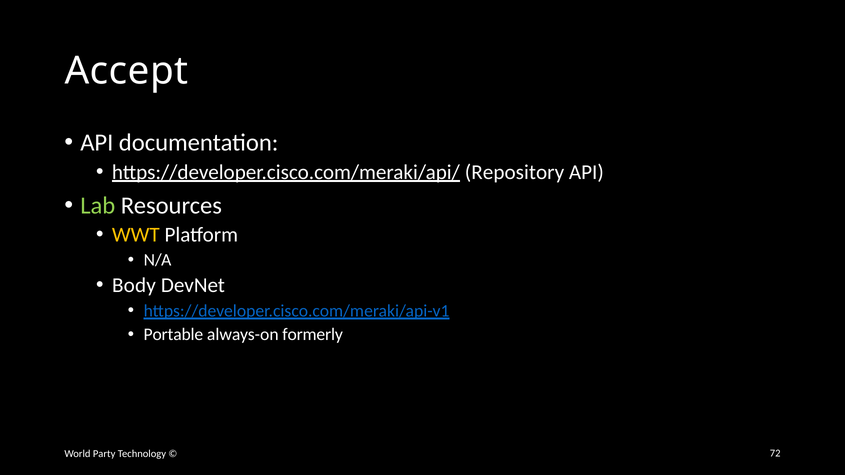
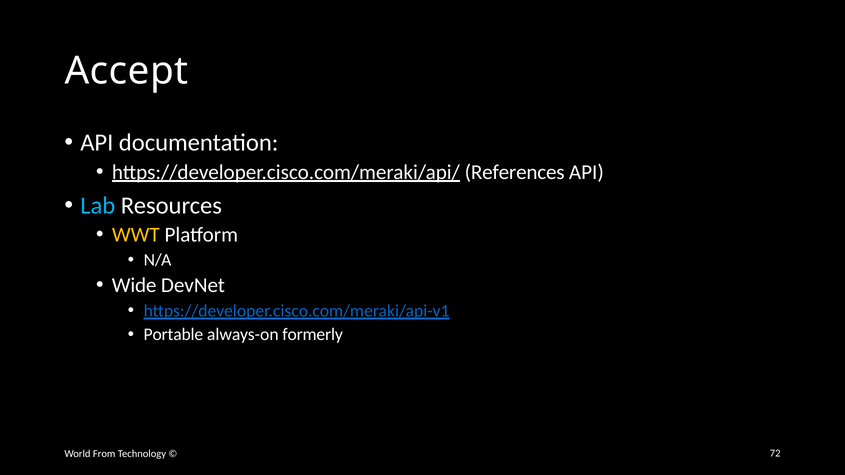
Repository: Repository -> References
Lab colour: light green -> light blue
Body: Body -> Wide
Party: Party -> From
